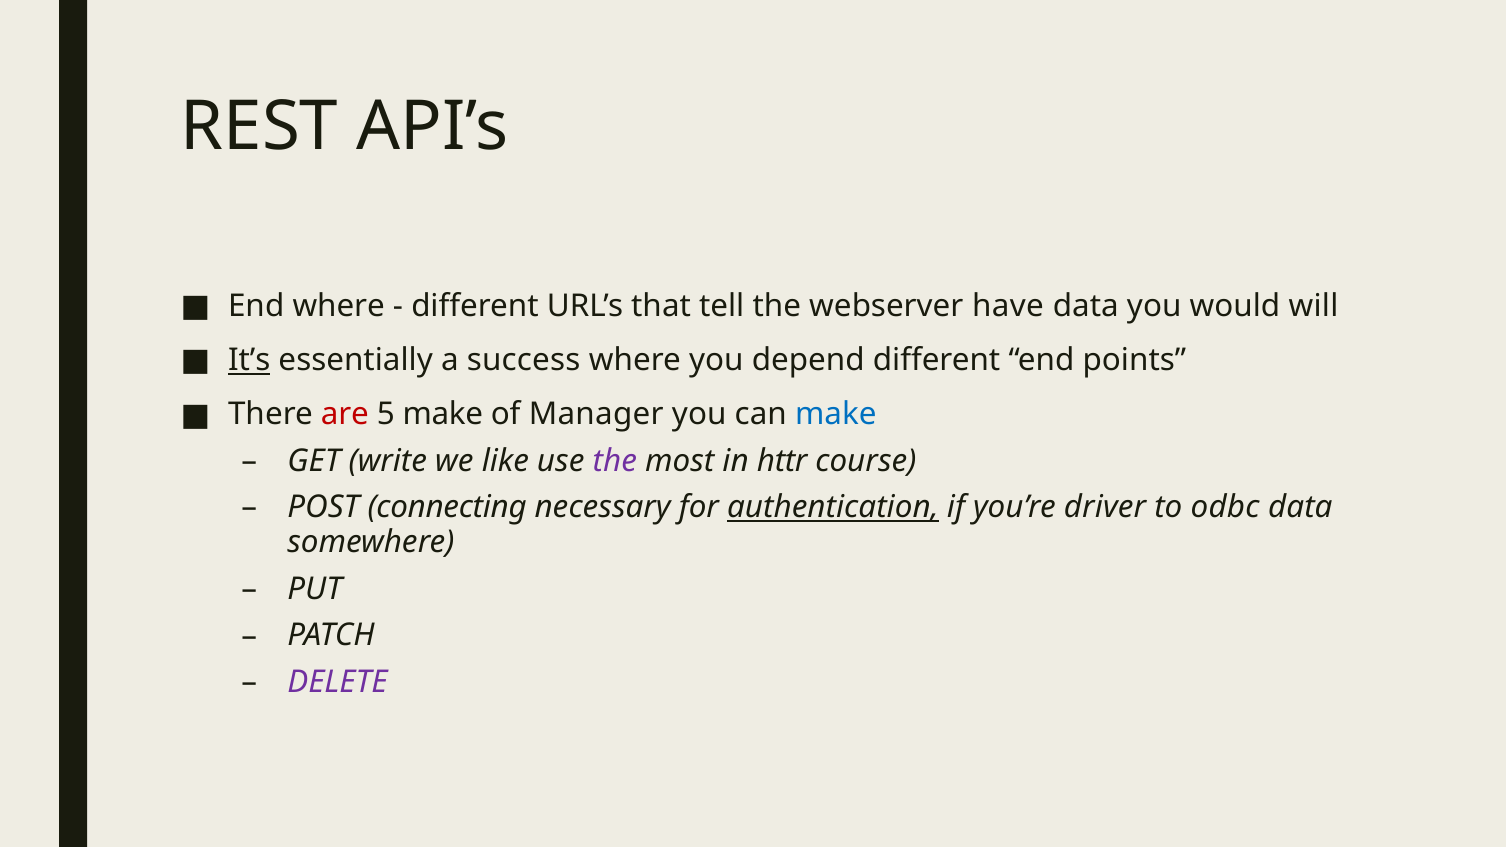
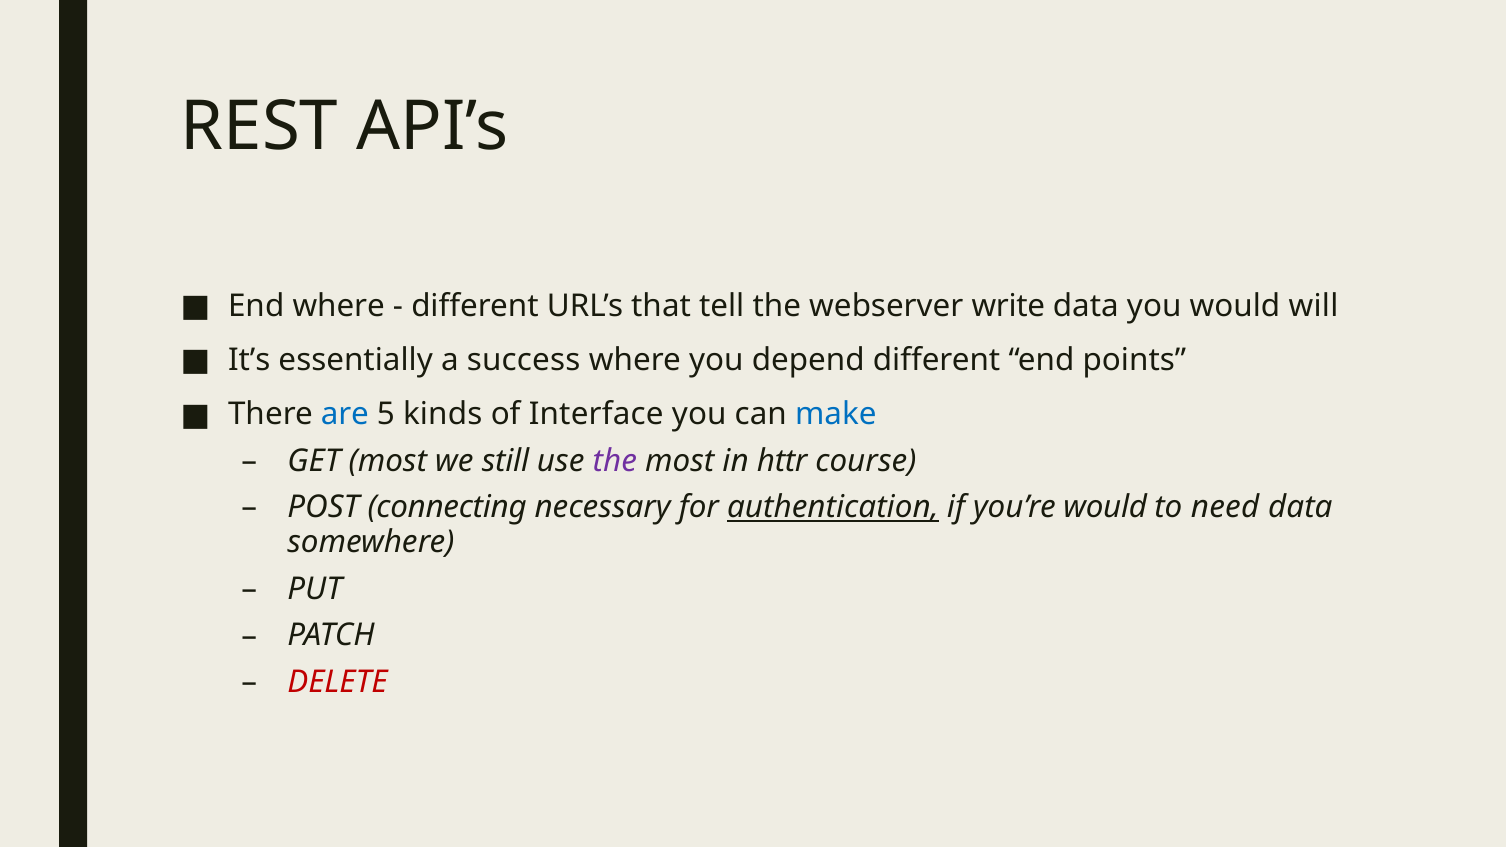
have: have -> write
It’s underline: present -> none
are colour: red -> blue
5 make: make -> kinds
Manager: Manager -> Interface
GET write: write -> most
like: like -> still
you’re driver: driver -> would
odbc: odbc -> need
DELETE colour: purple -> red
